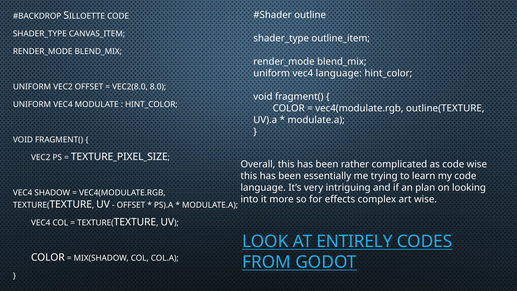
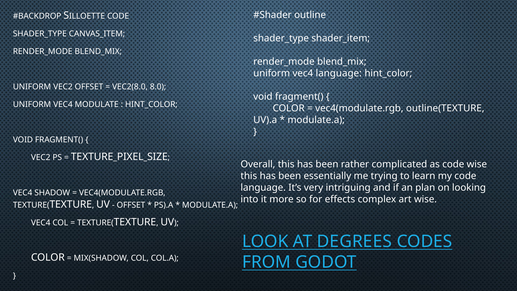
outline_item: outline_item -> shader_item
ENTIRELY: ENTIRELY -> DEGREES
